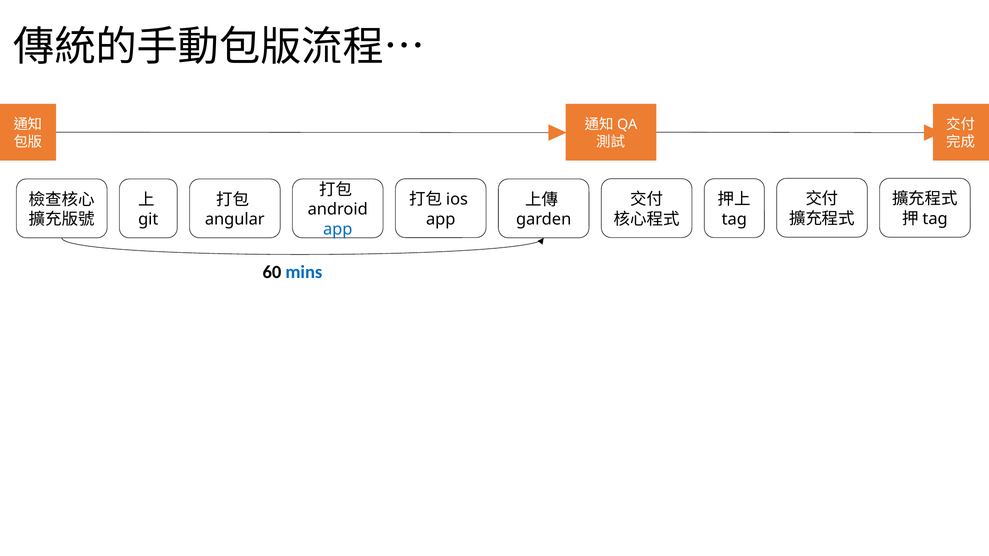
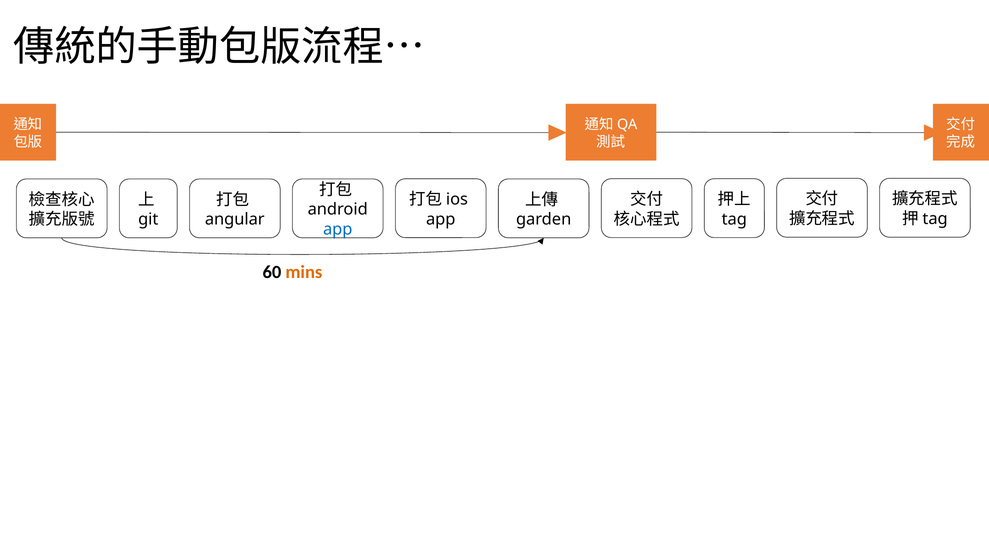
mins colour: blue -> orange
